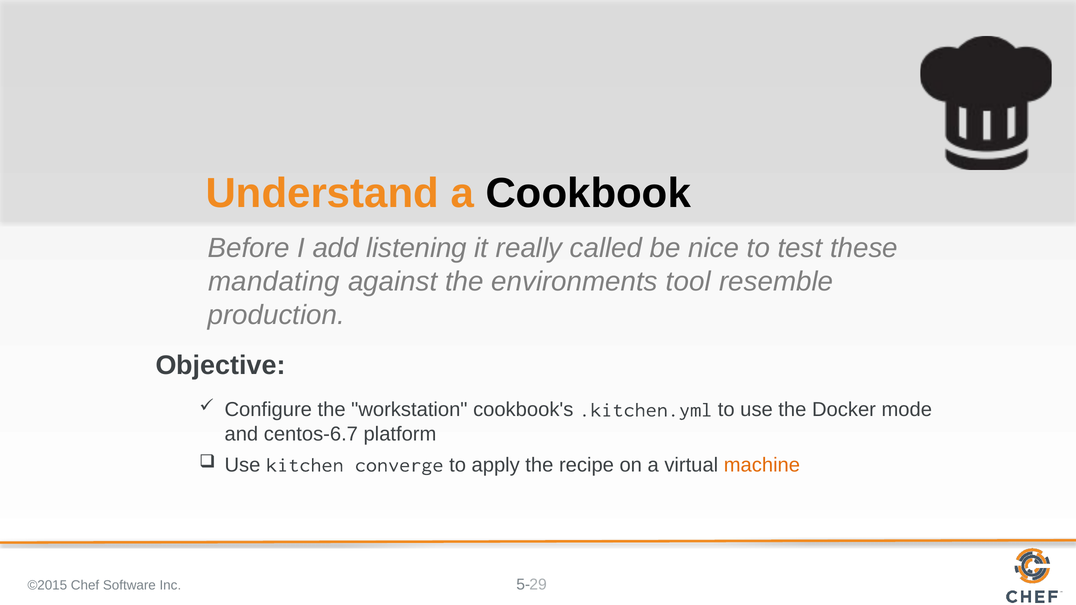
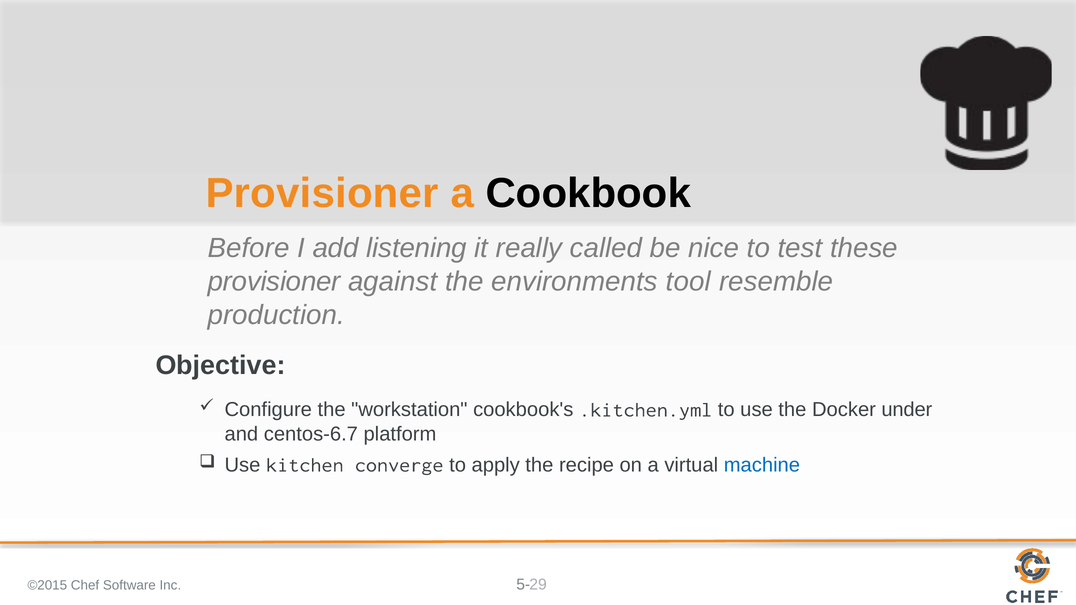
Understand at (322, 194): Understand -> Provisioner
mandating at (274, 282): mandating -> provisioner
mode: mode -> under
machine colour: orange -> blue
